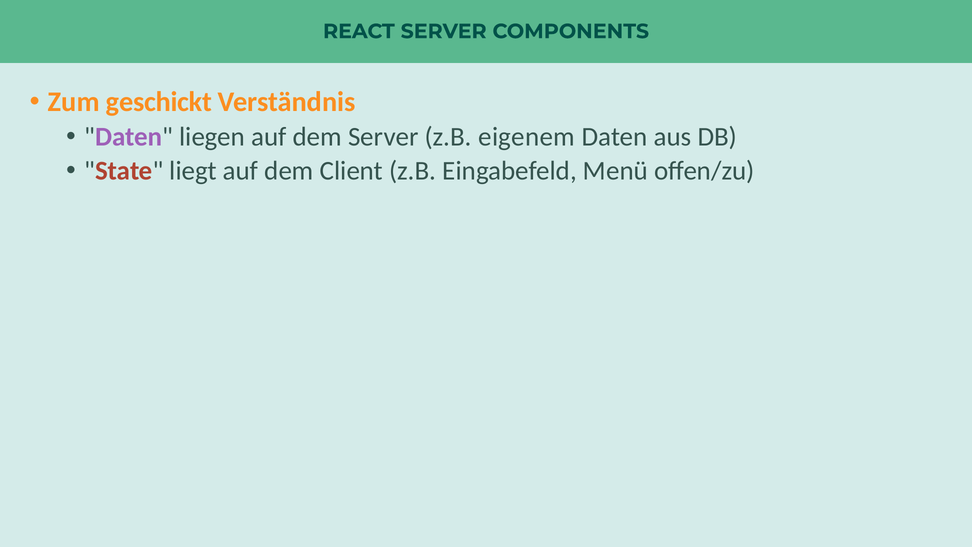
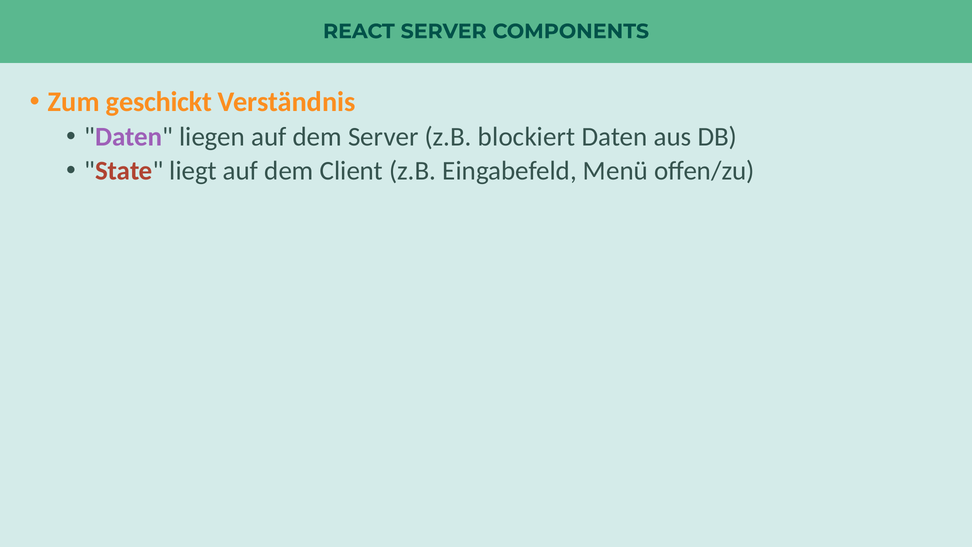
eigenem: eigenem -> blockiert
